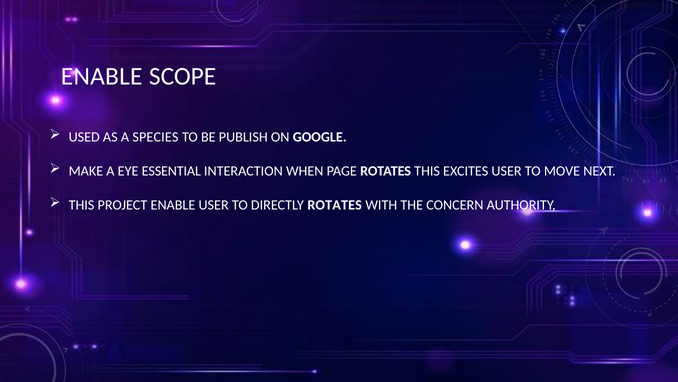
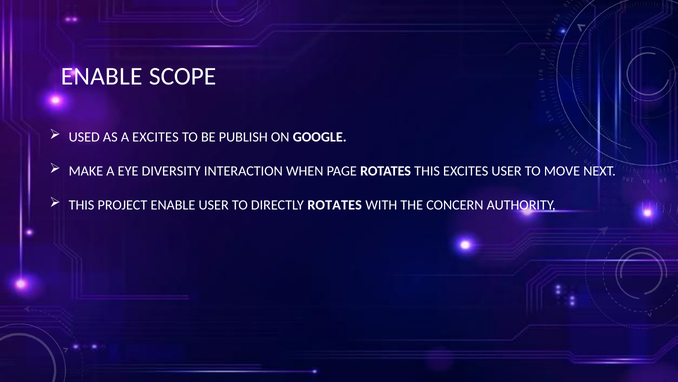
A SPECIES: SPECIES -> EXCITES
ESSENTIAL: ESSENTIAL -> DIVERSITY
